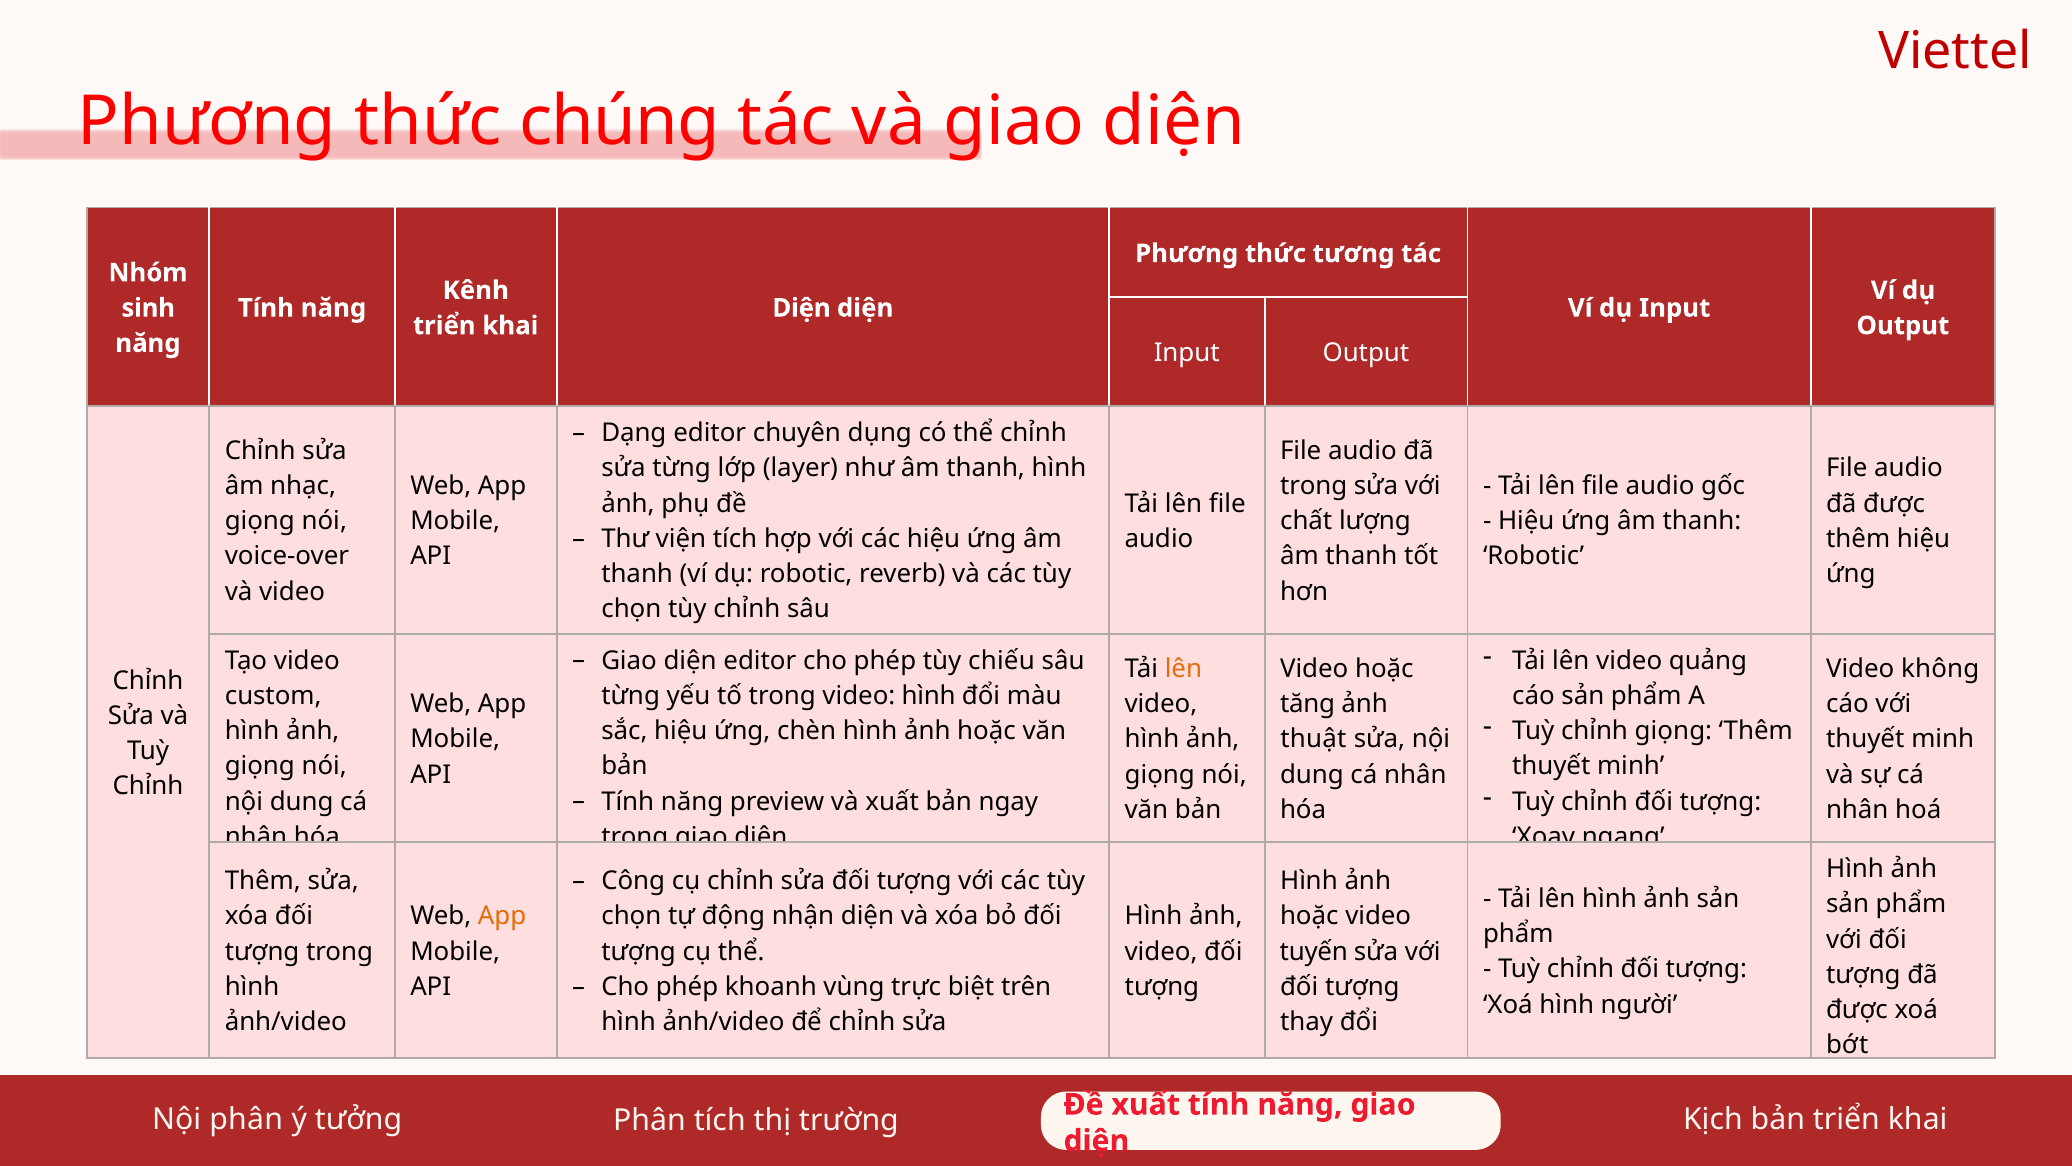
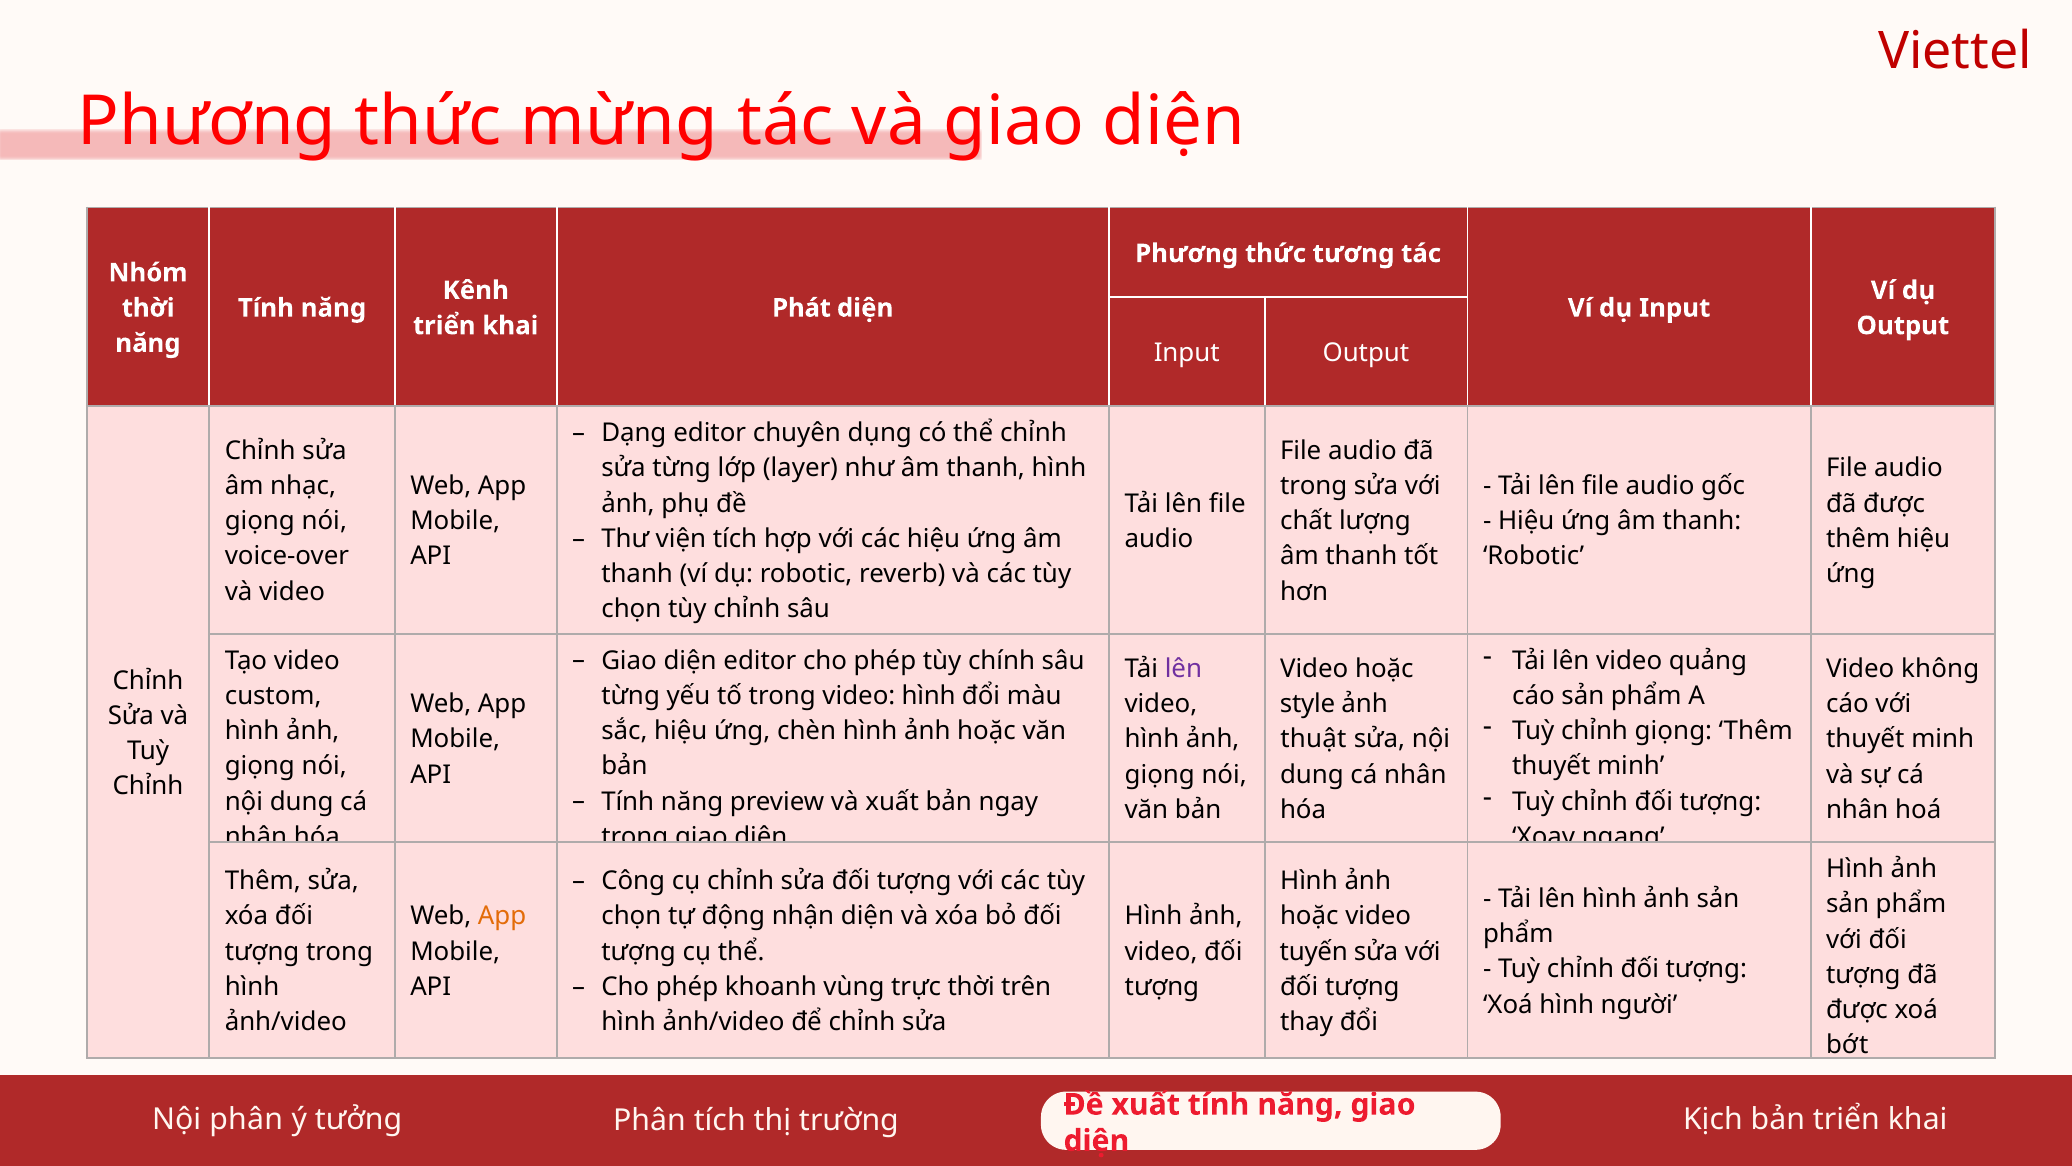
chúng: chúng -> mừng
sinh at (148, 308): sinh -> thời
Diện at (801, 308): Diện -> Phát
chiếu: chiếu -> chính
lên at (1183, 669) colour: orange -> purple
tăng: tăng -> style
trực biệt: biệt -> thời
